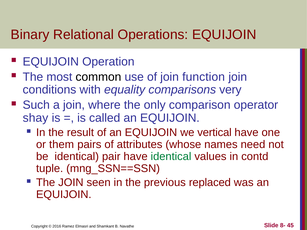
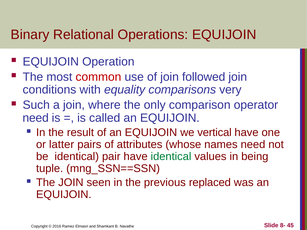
common colour: black -> red
function: function -> followed
shay at (35, 118): shay -> need
them: them -> latter
contd: contd -> being
